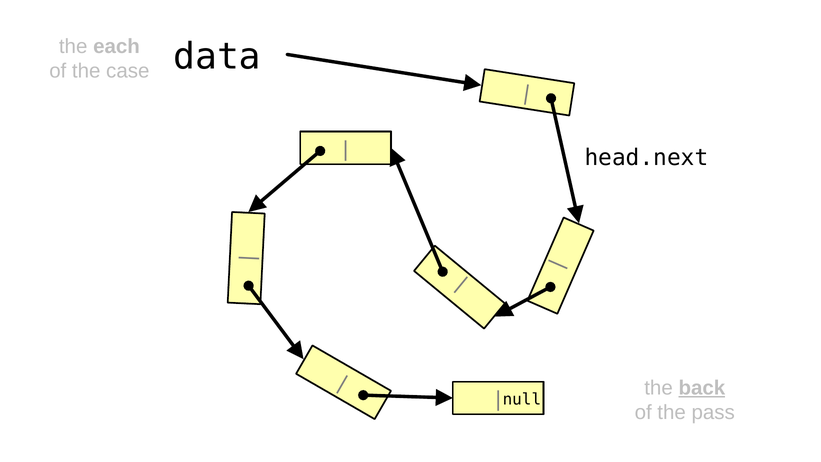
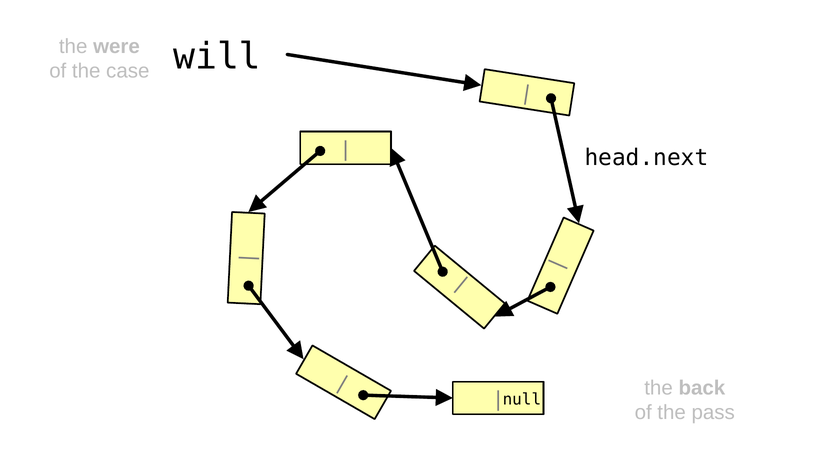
each: each -> were
data: data -> will
back underline: present -> none
